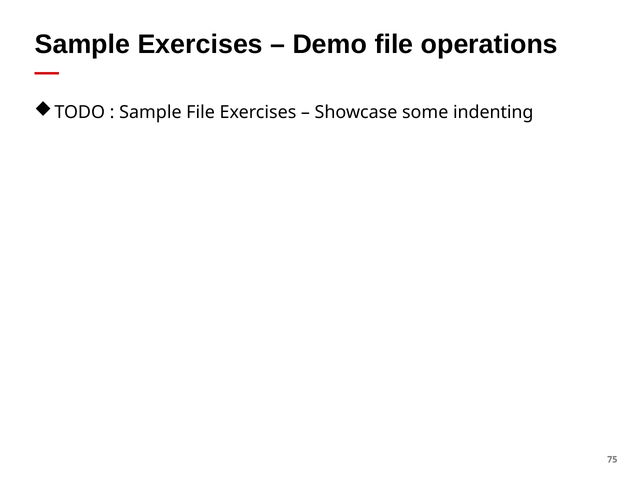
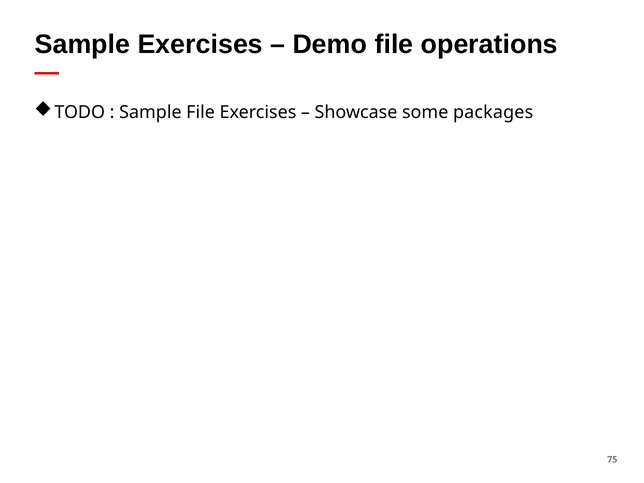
indenting: indenting -> packages
